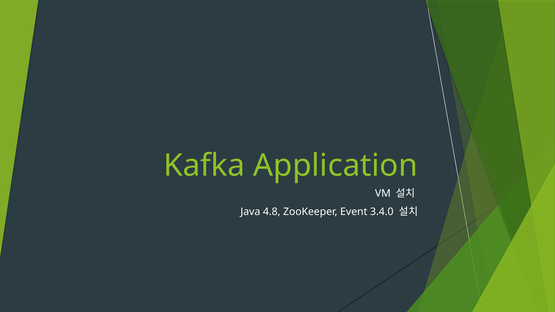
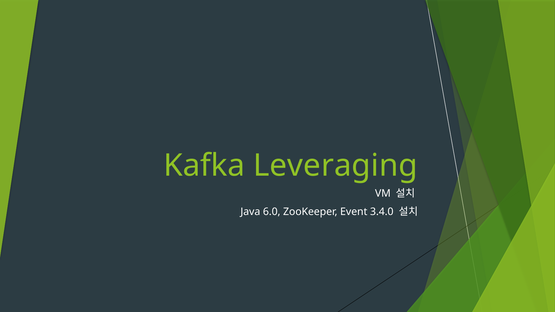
Application: Application -> Leveraging
4.8: 4.8 -> 6.0
